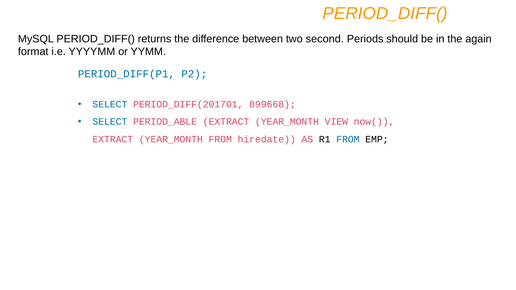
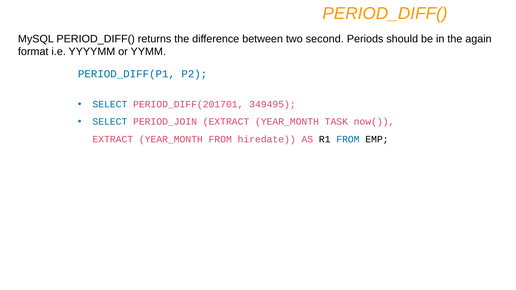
899668: 899668 -> 349495
PERIOD_ABLE: PERIOD_ABLE -> PERIOD_JOIN
VIEW: VIEW -> TASK
